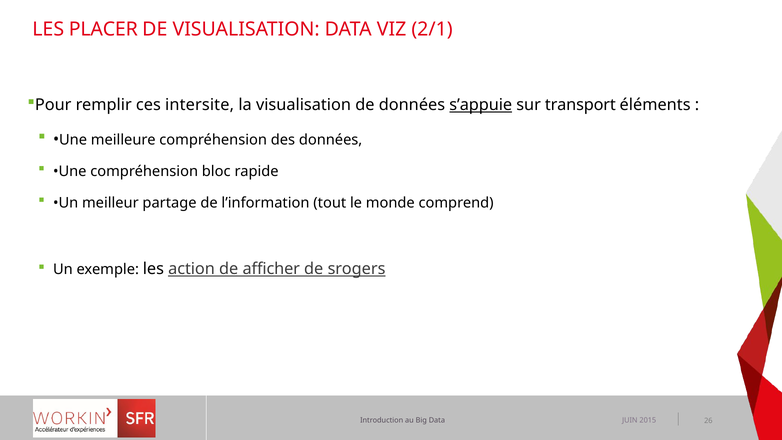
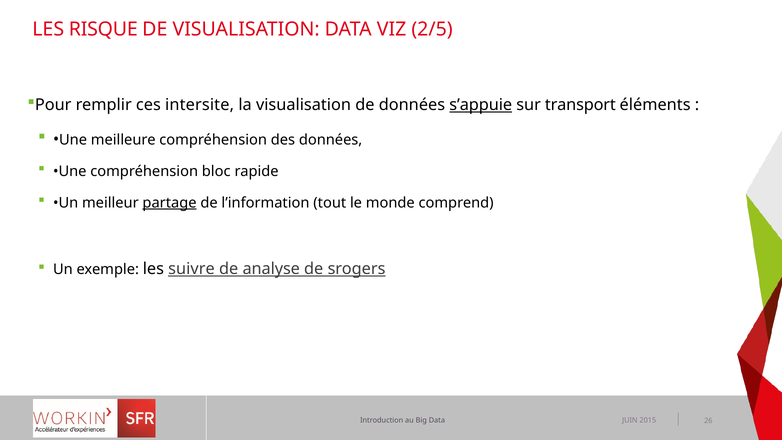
PLACER: PLACER -> RISQUE
2/1: 2/1 -> 2/5
partage underline: none -> present
action: action -> suivre
afficher: afficher -> analyse
